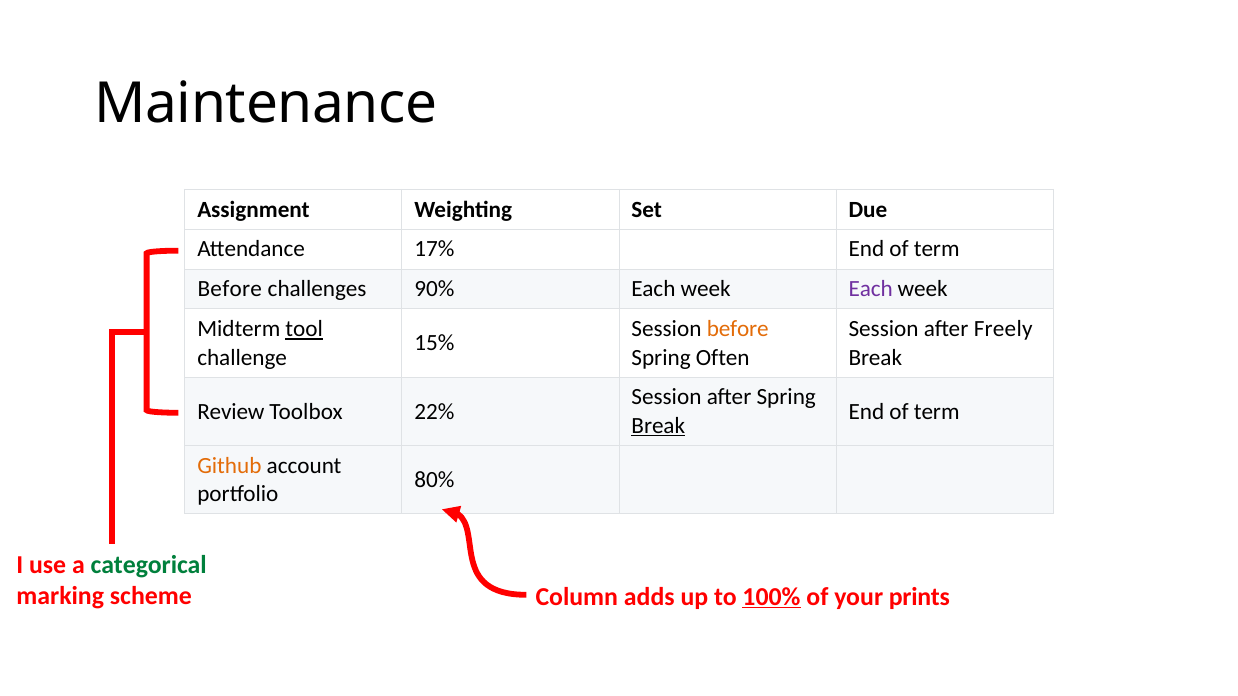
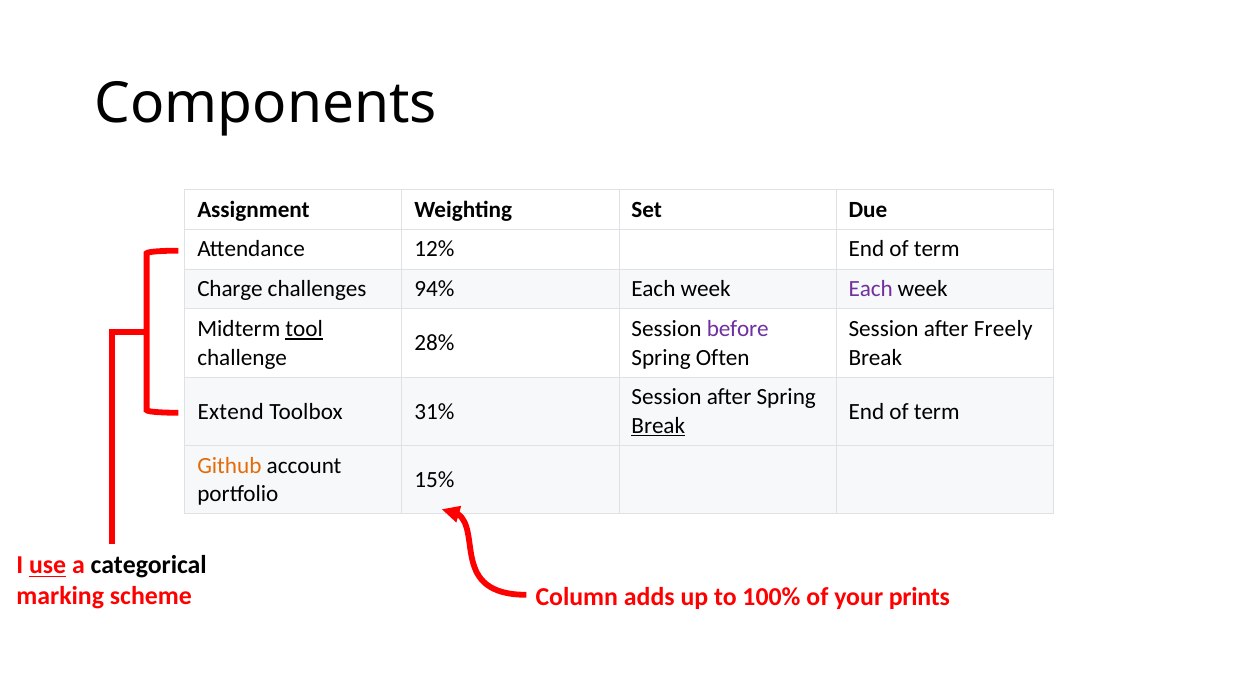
Maintenance: Maintenance -> Components
17%: 17% -> 12%
Before at (230, 289): Before -> Charge
90%: 90% -> 94%
before at (738, 329) colour: orange -> purple
15%: 15% -> 28%
Review: Review -> Extend
22%: 22% -> 31%
80%: 80% -> 15%
use underline: none -> present
categorical colour: green -> black
100% underline: present -> none
